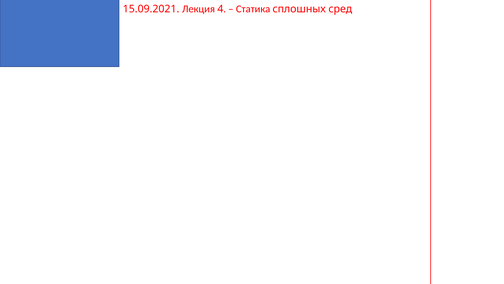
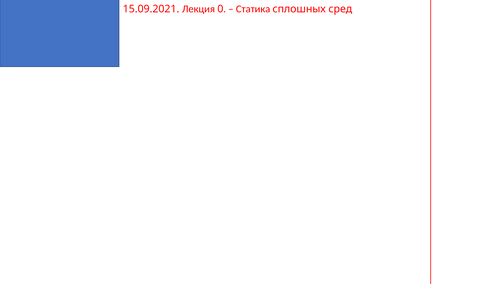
4: 4 -> 0
